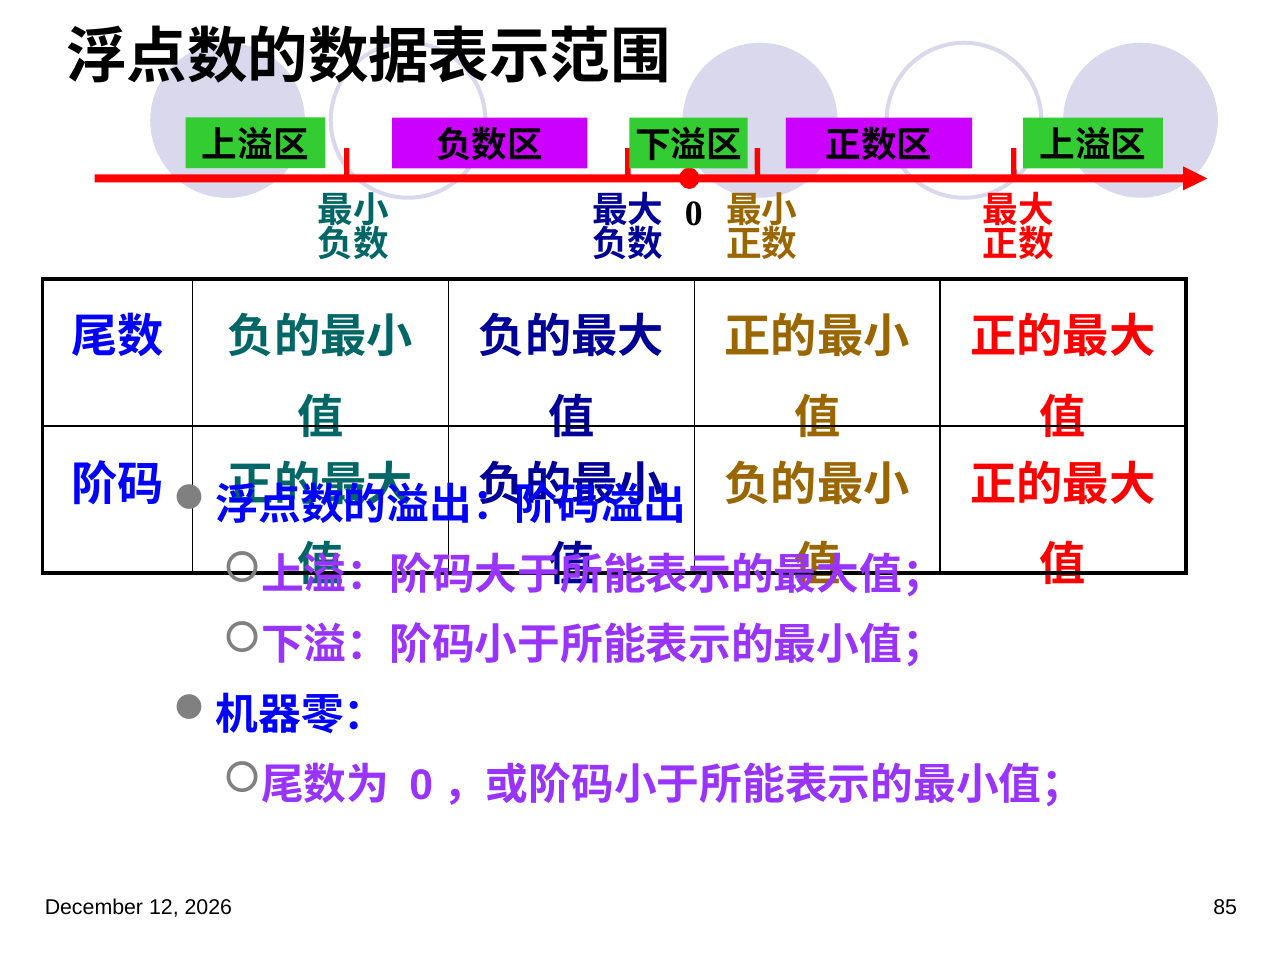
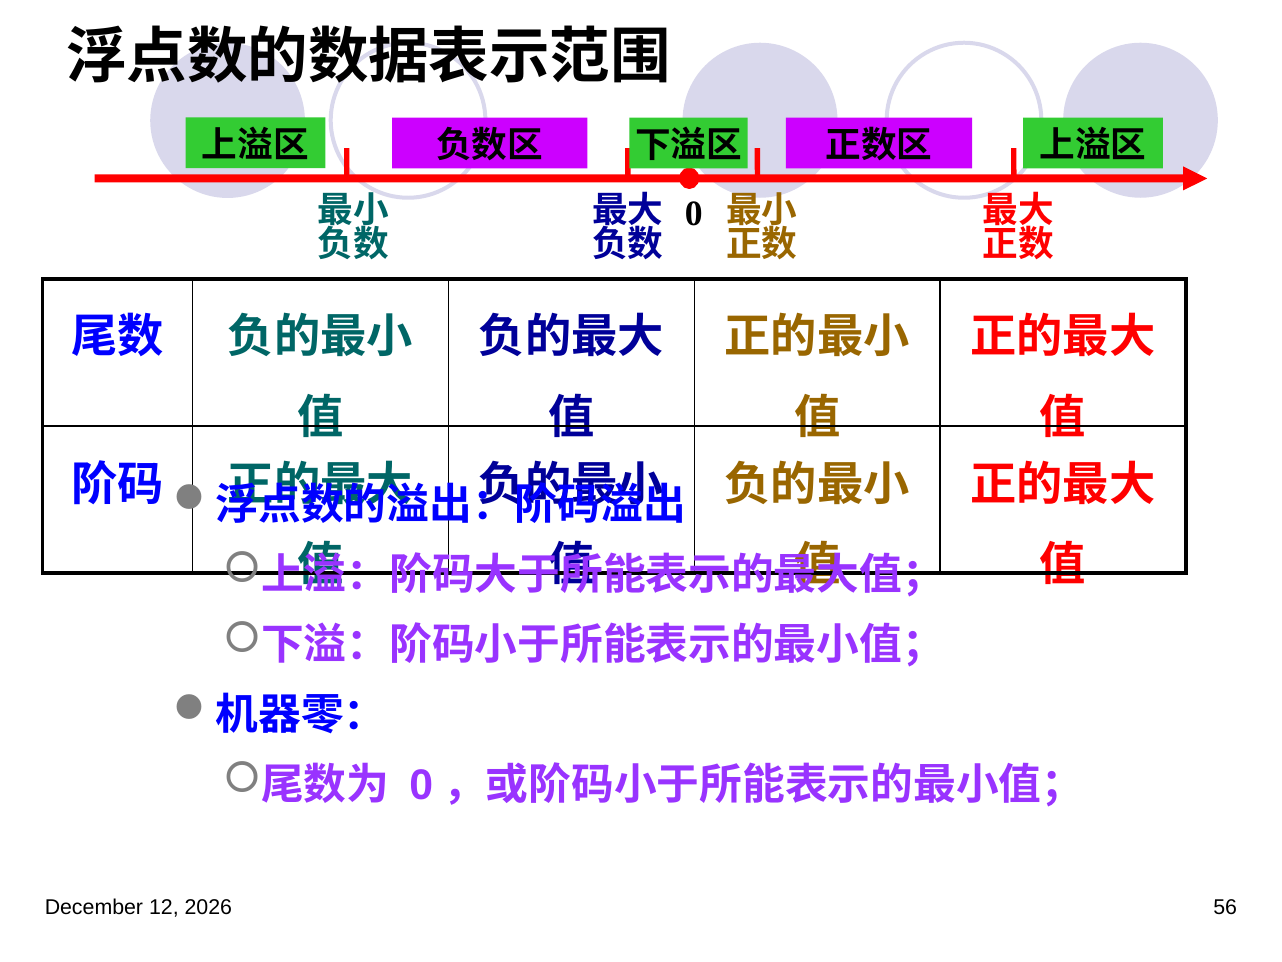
85: 85 -> 56
